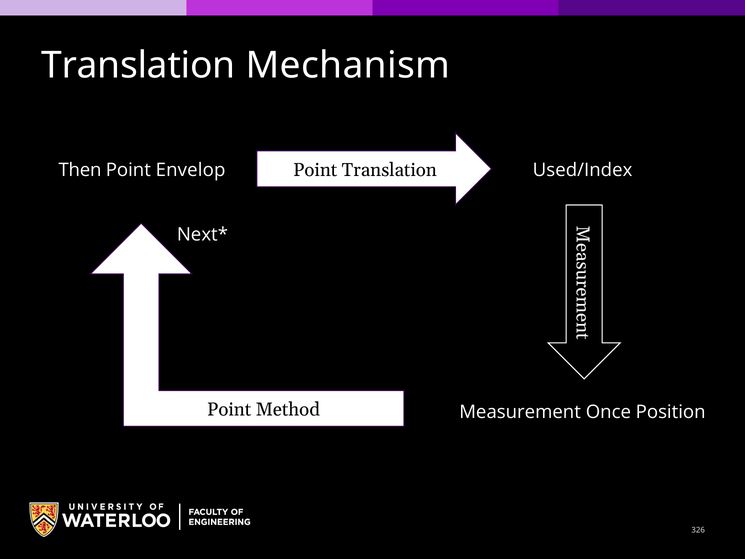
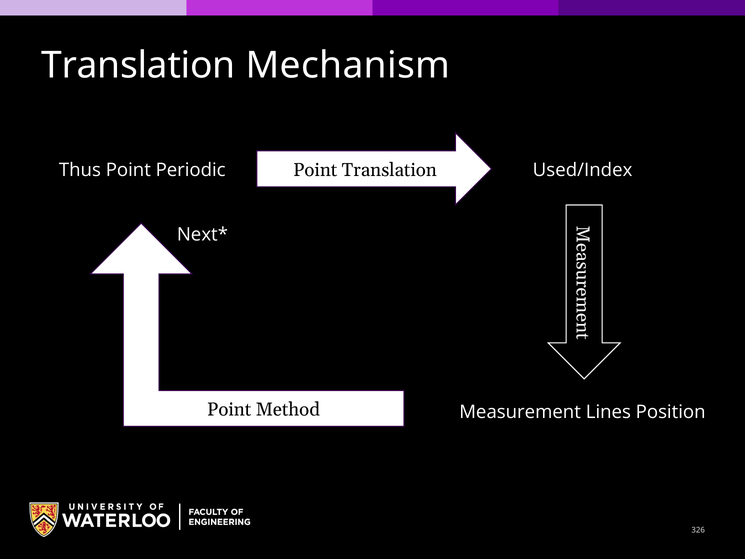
Then: Then -> Thus
Envelop: Envelop -> Periodic
Once: Once -> Lines
